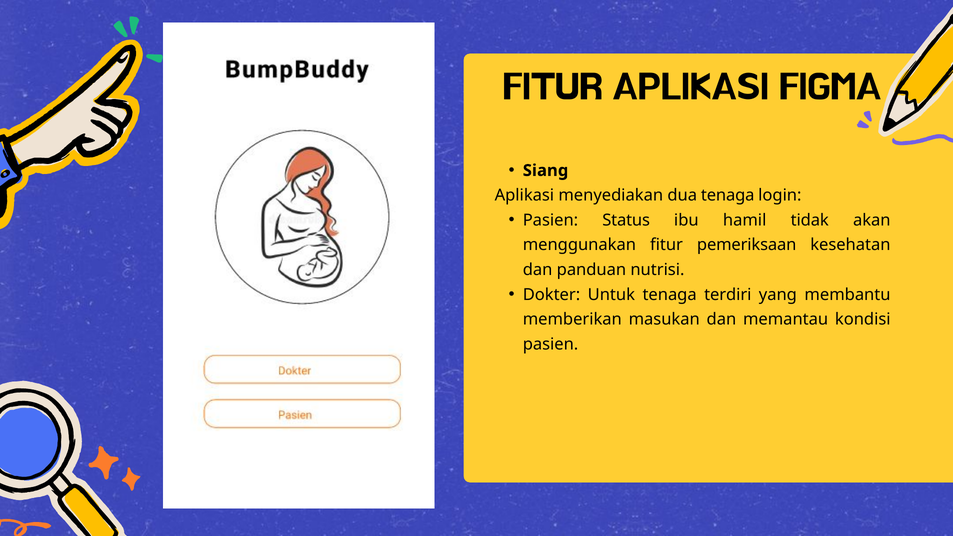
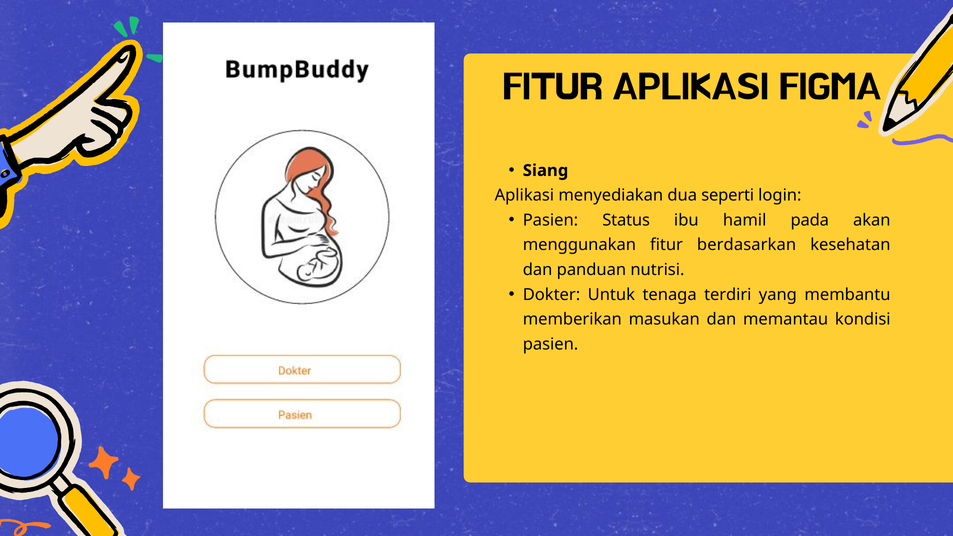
dua tenaga: tenaga -> seperti
tidak: tidak -> pada
pemeriksaan: pemeriksaan -> berdasarkan
